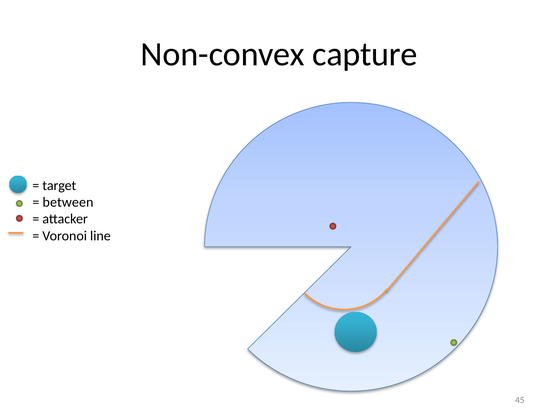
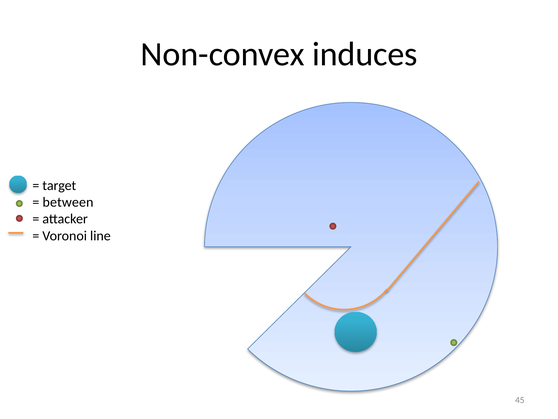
capture: capture -> induces
